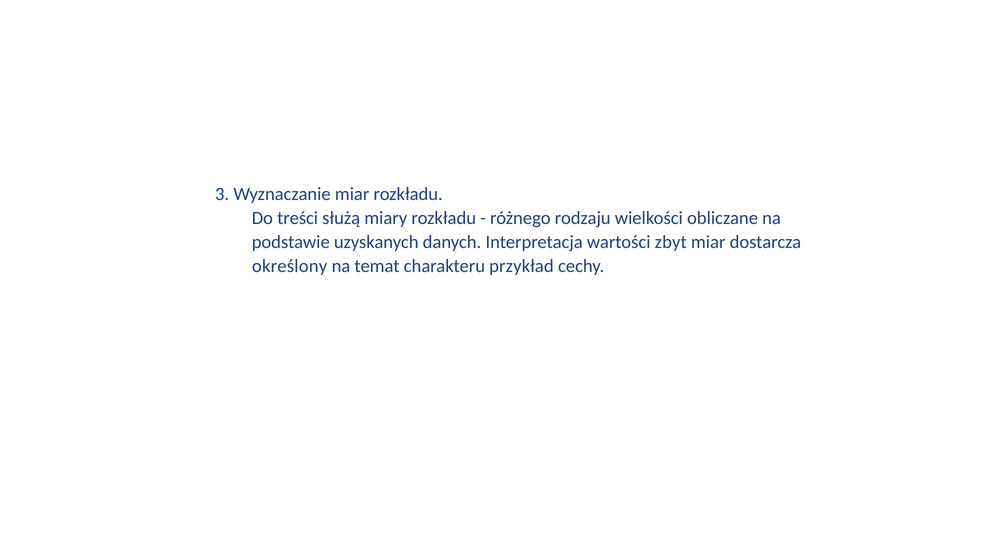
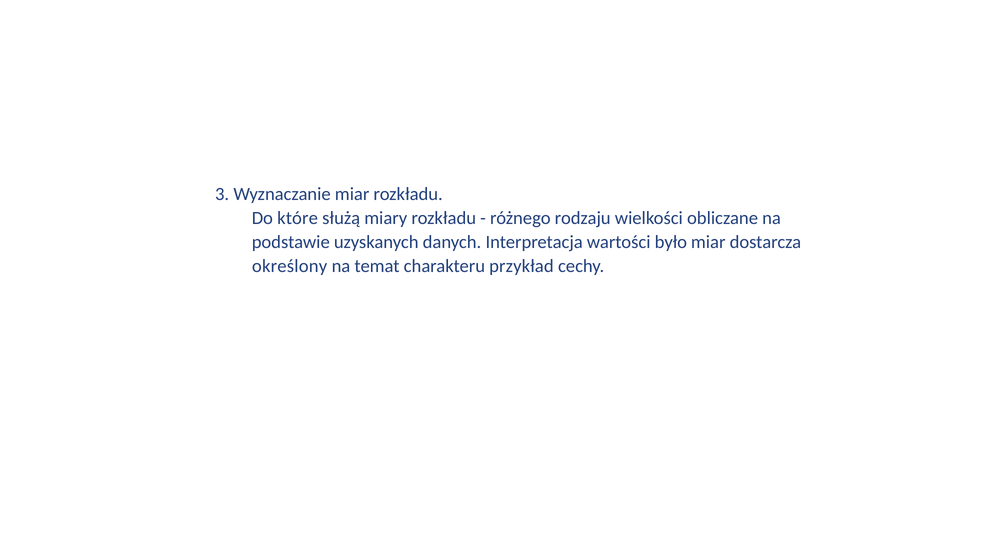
treści: treści -> które
zbyt: zbyt -> było
